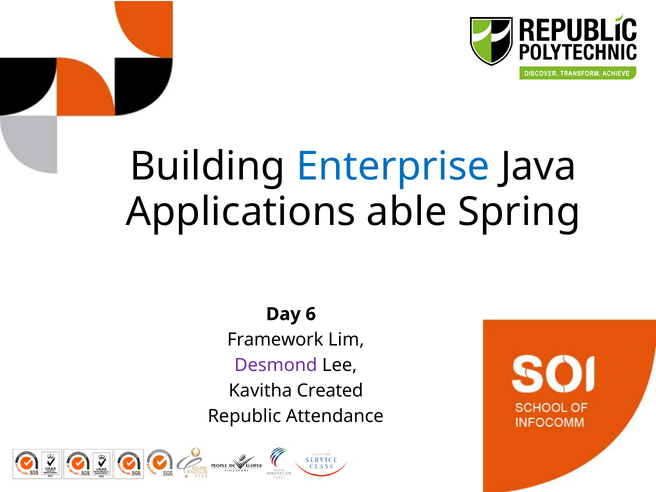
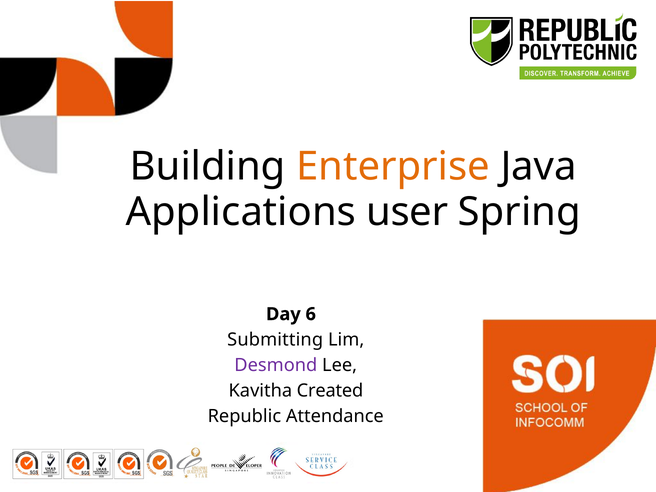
Enterprise colour: blue -> orange
able: able -> user
Framework: Framework -> Submitting
